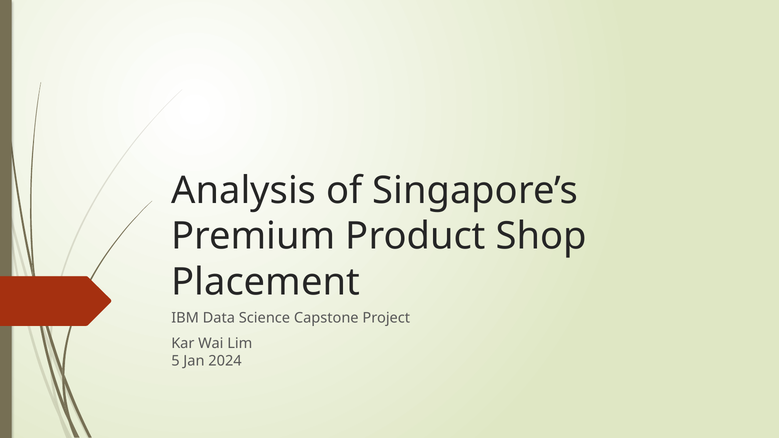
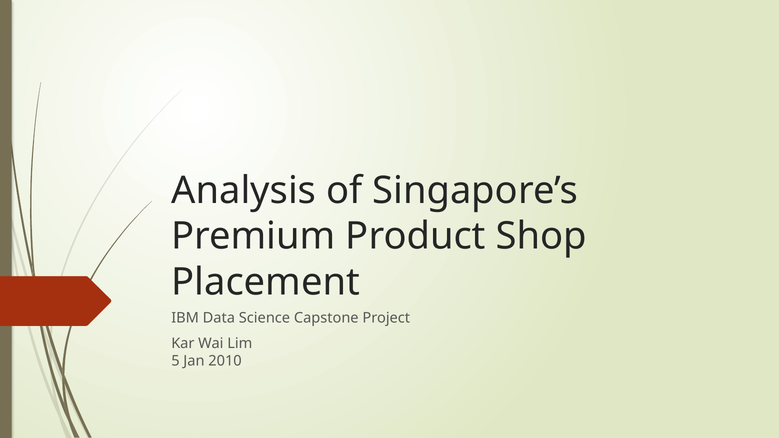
2024: 2024 -> 2010
